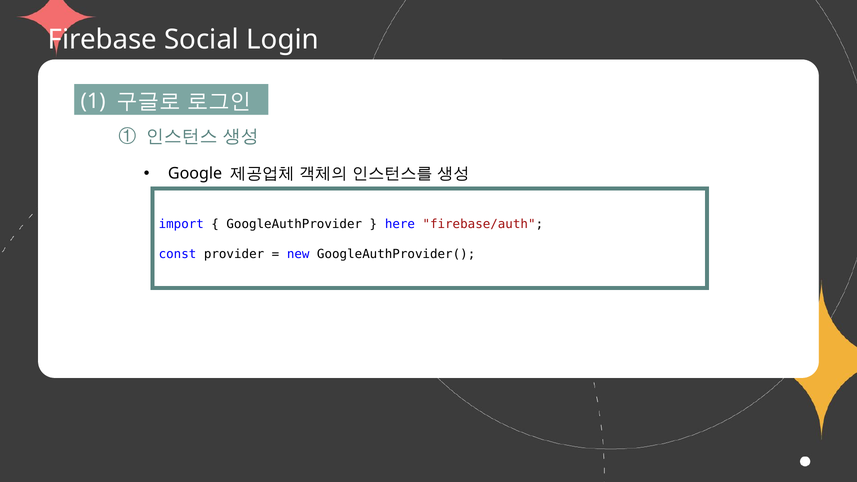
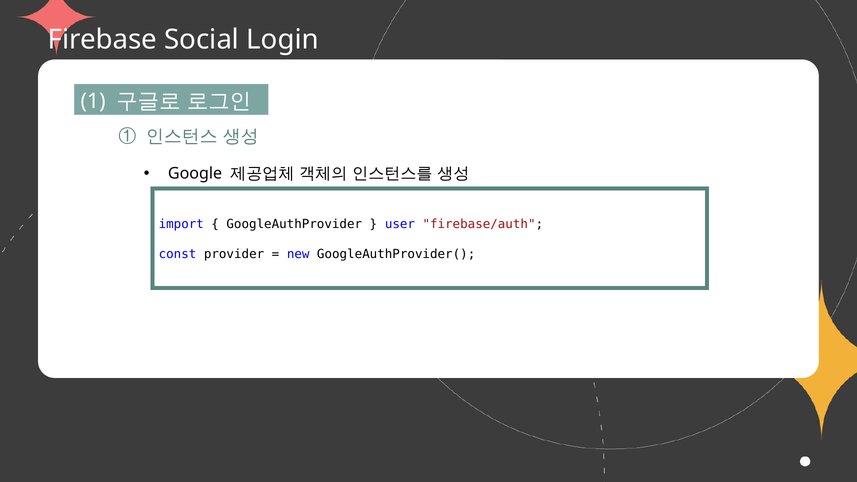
here: here -> user
